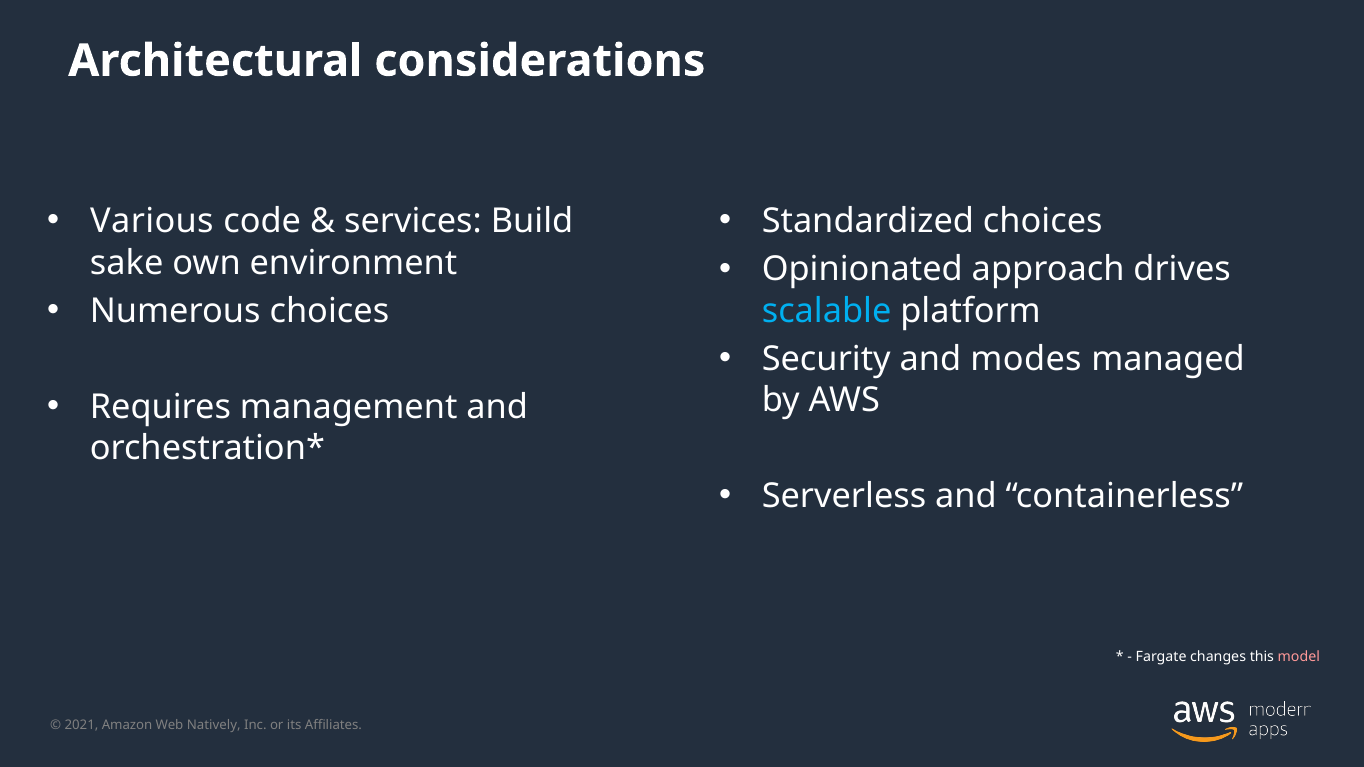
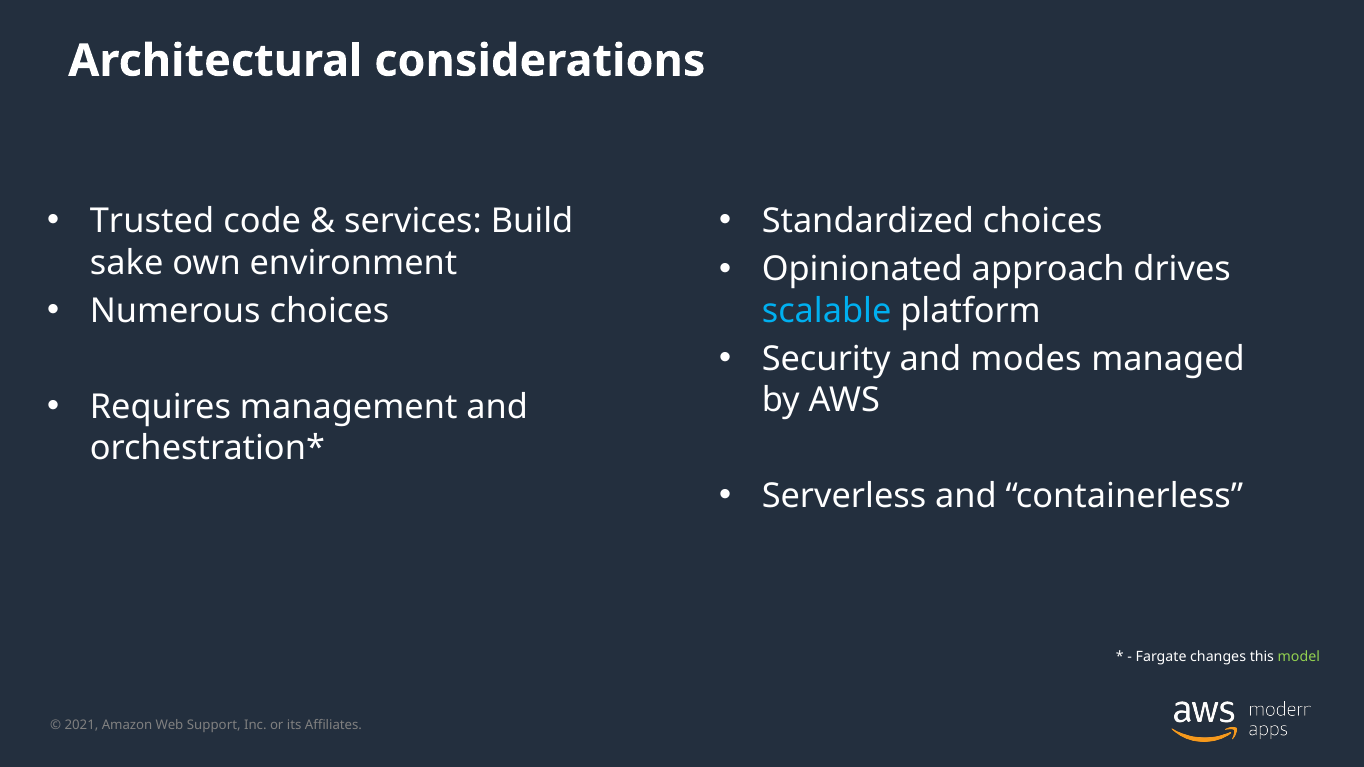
Various: Various -> Trusted
model colour: pink -> light green
Natively: Natively -> Support
